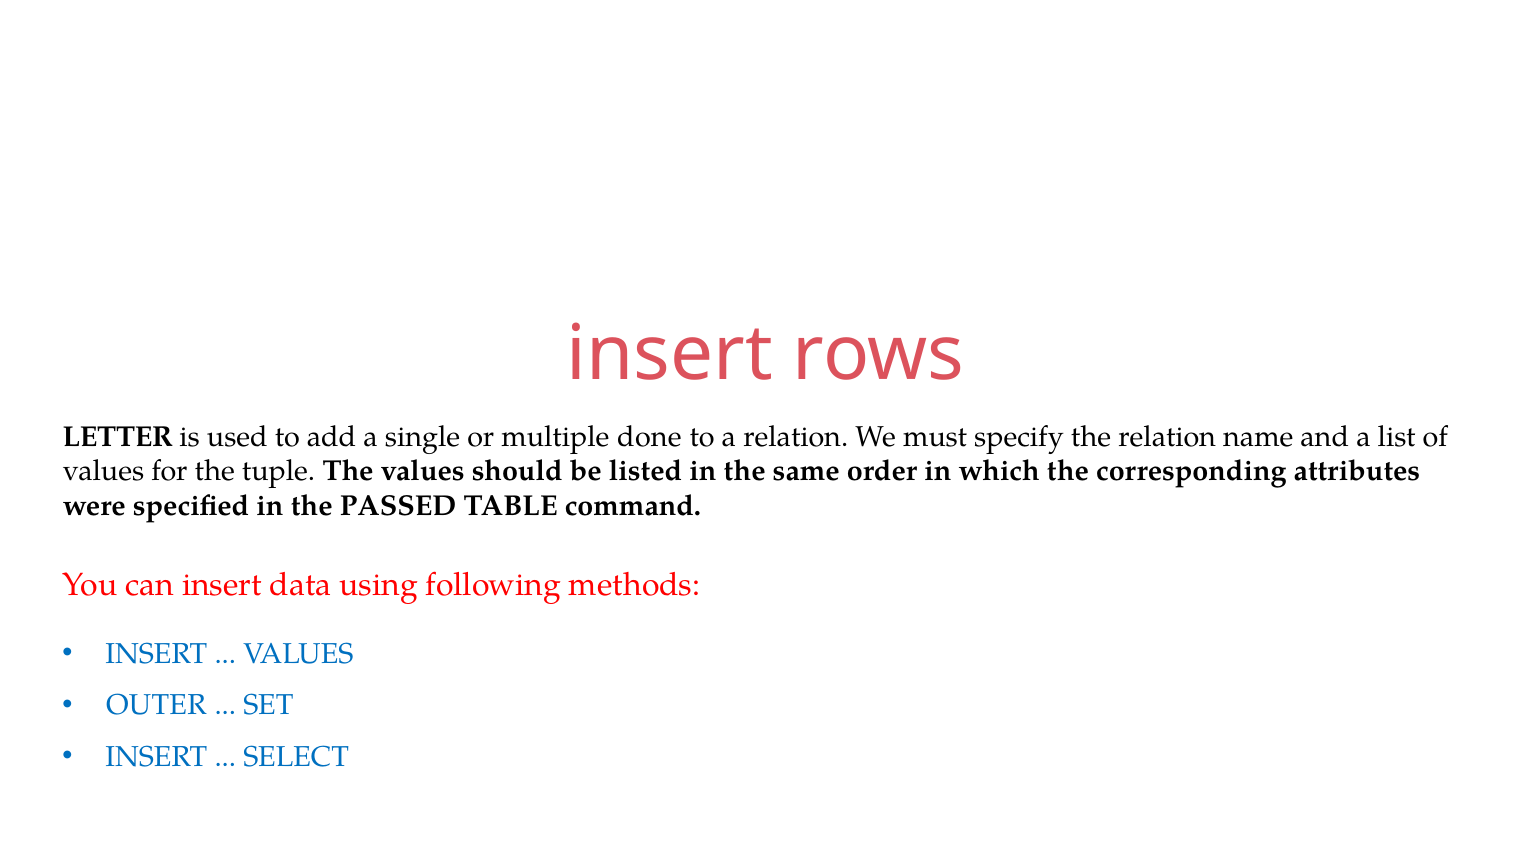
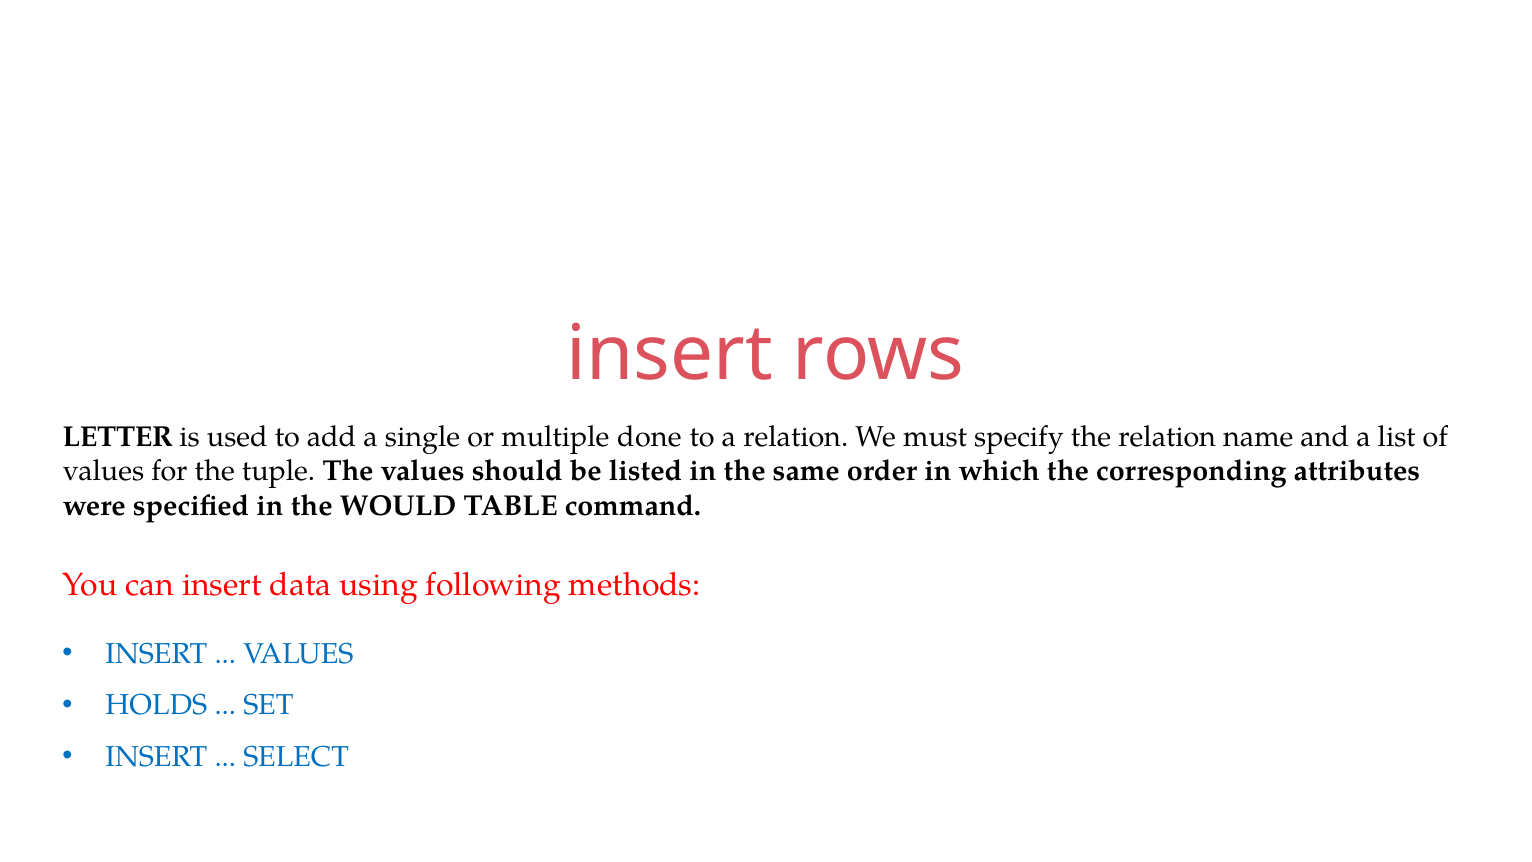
PASSED: PASSED -> WOULD
OUTER: OUTER -> HOLDS
